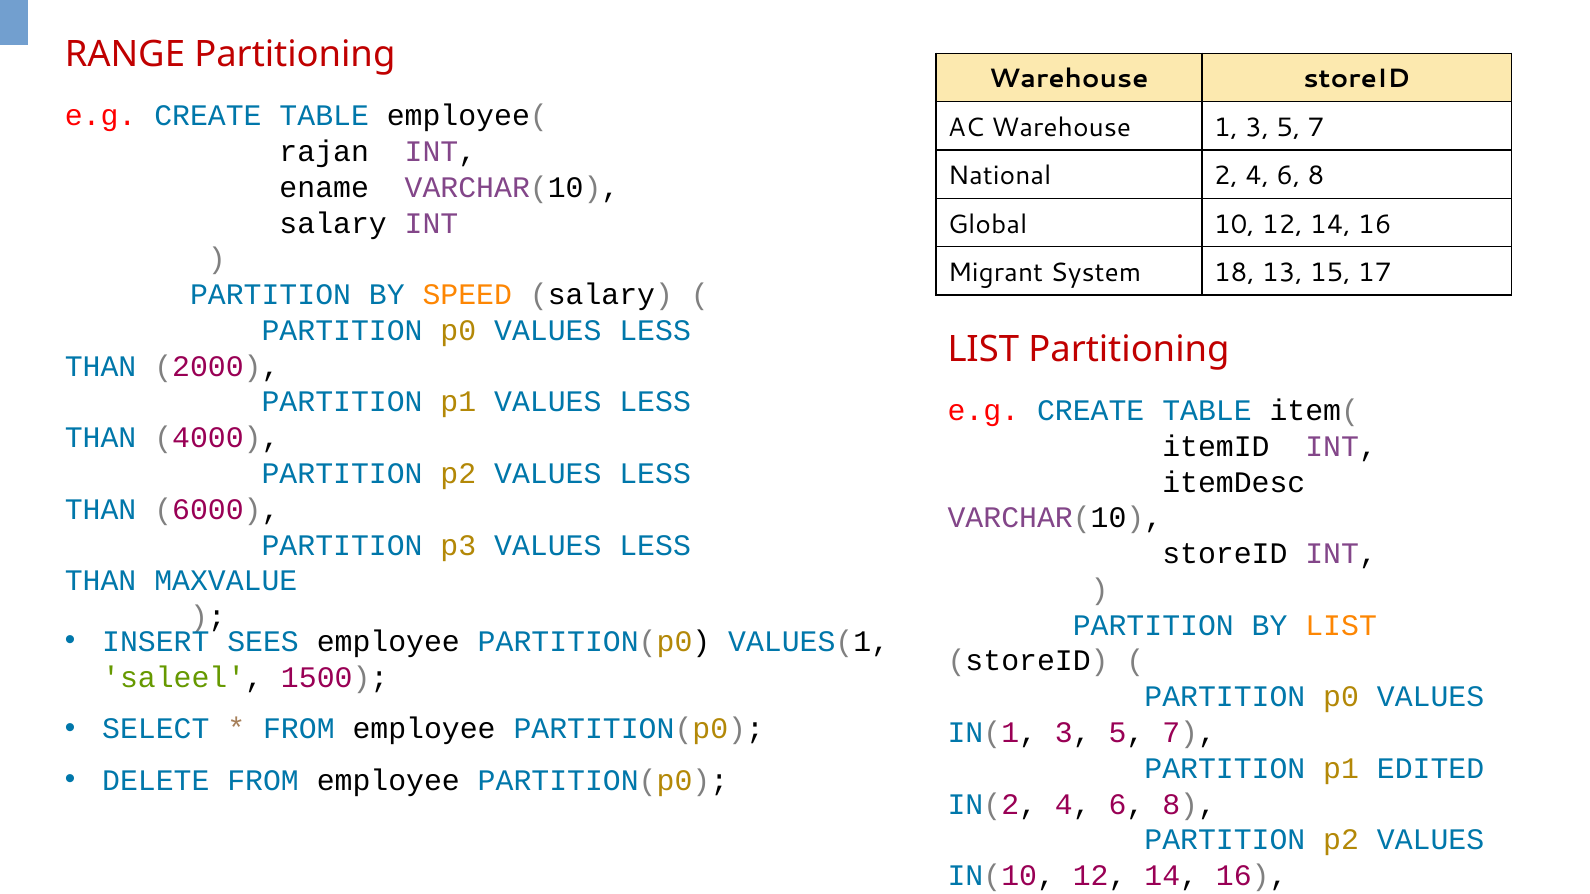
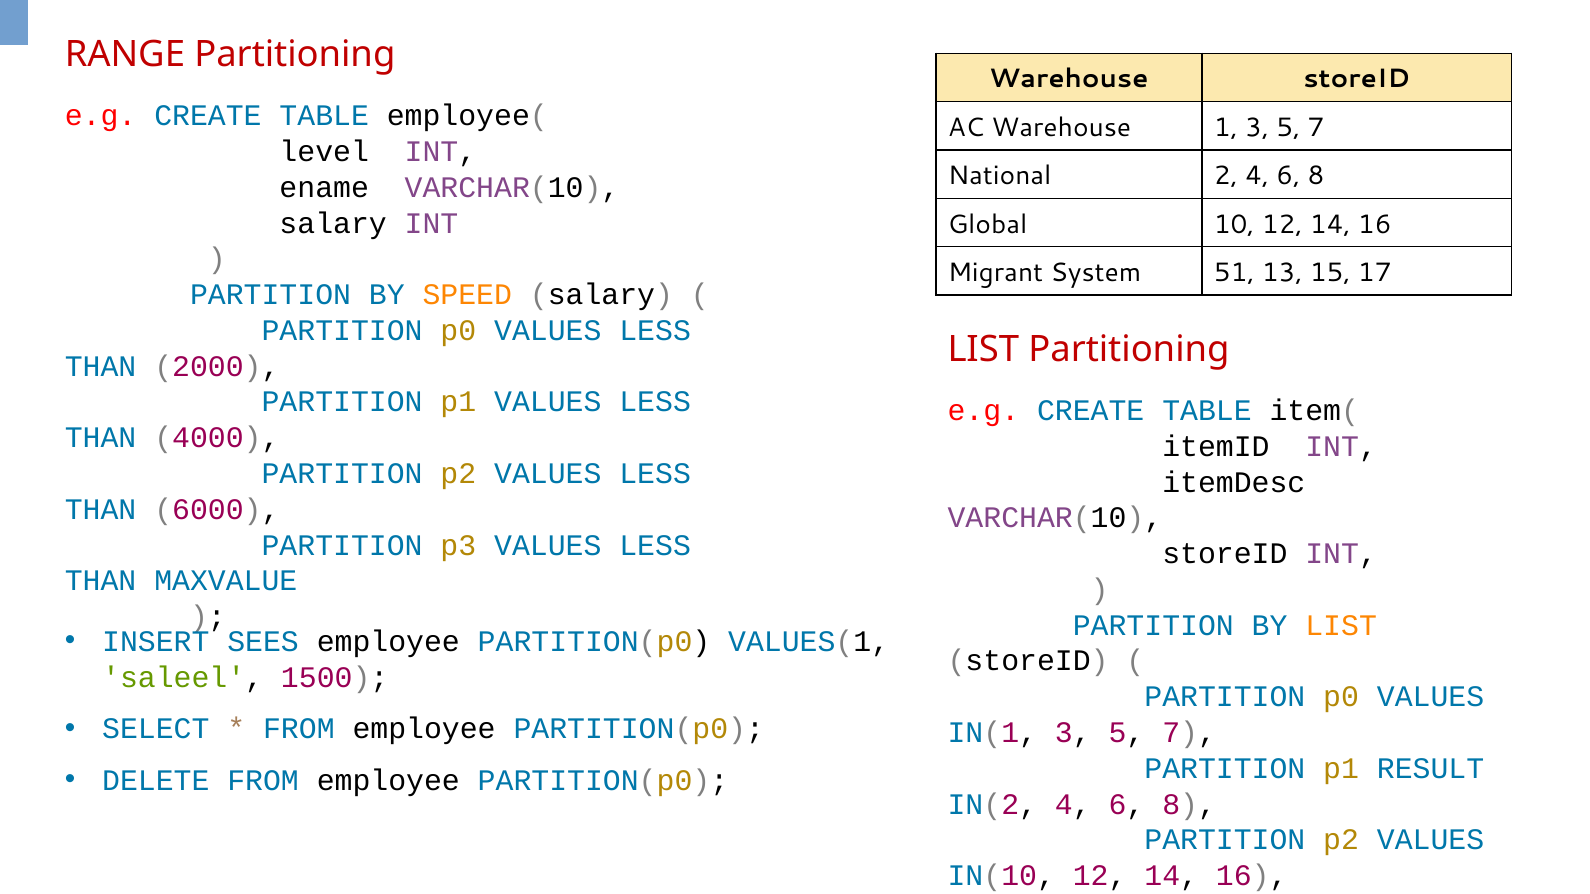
rajan: rajan -> level
18: 18 -> 51
EDITED: EDITED -> RESULT
